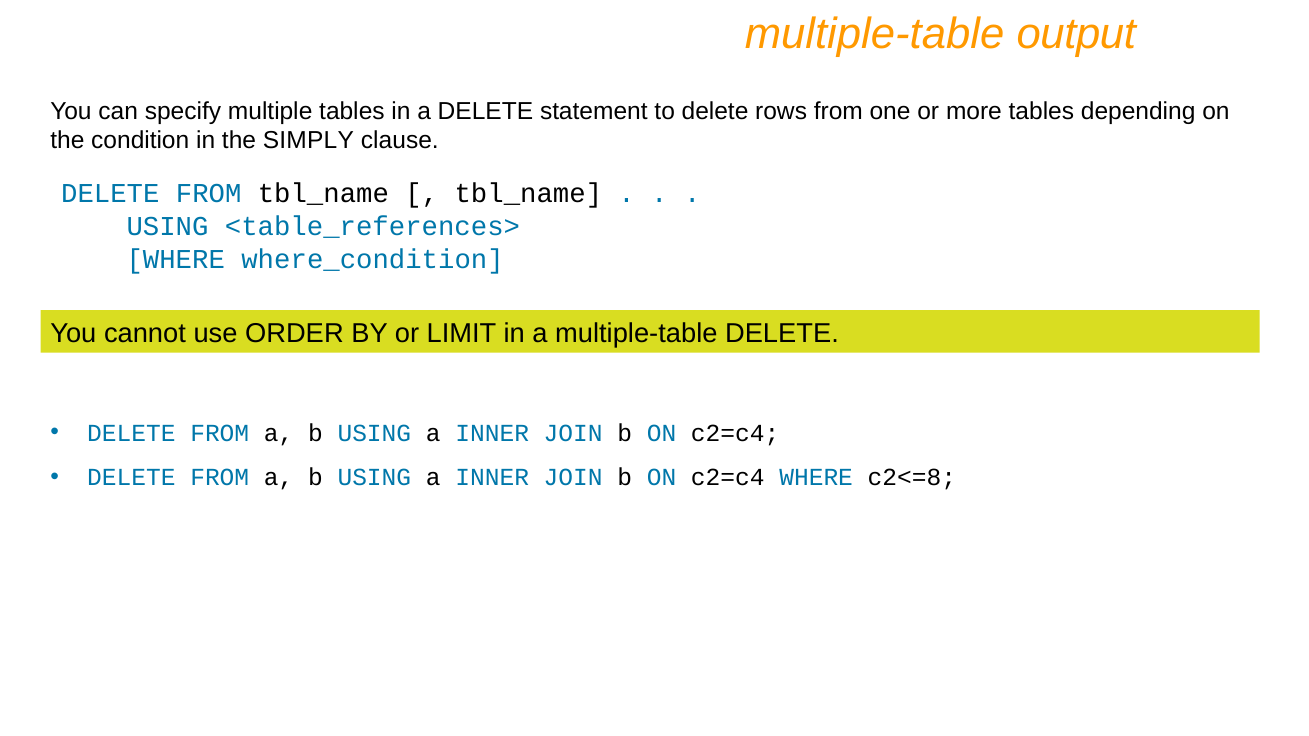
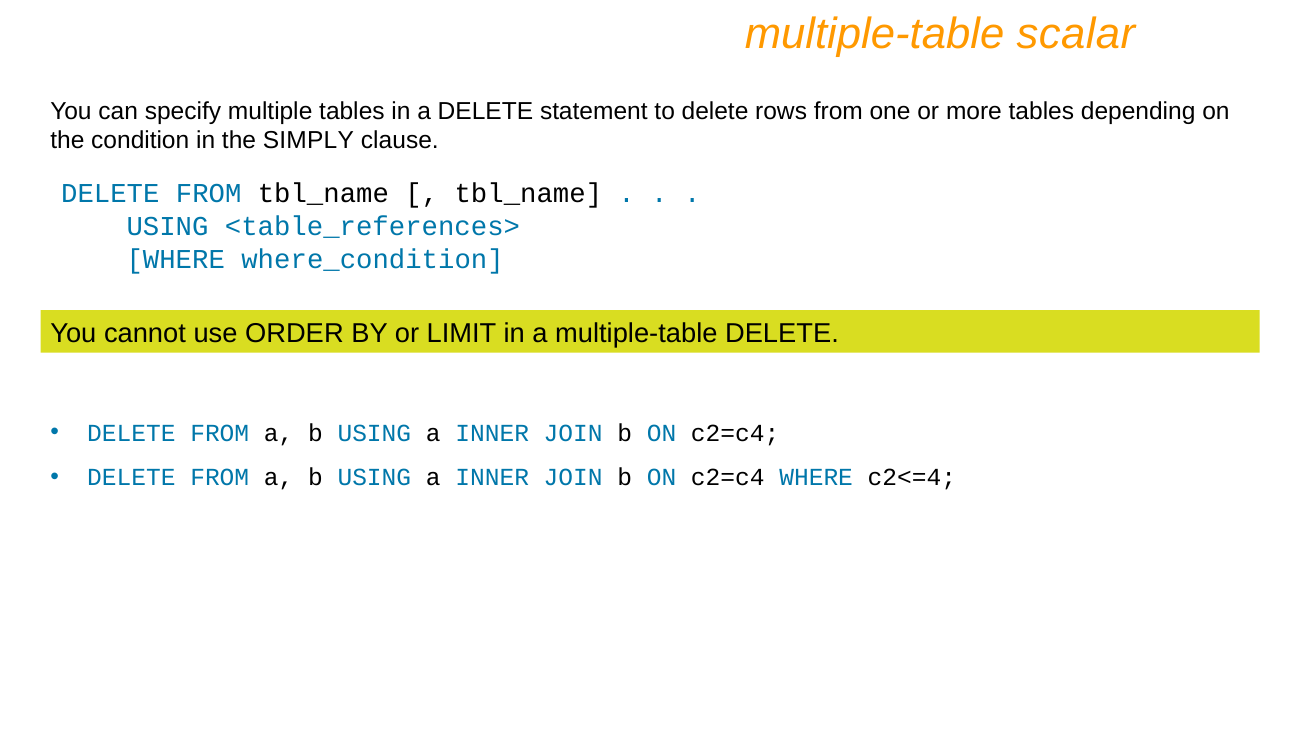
output: output -> scalar
c2<=8: c2<=8 -> c2<=4
